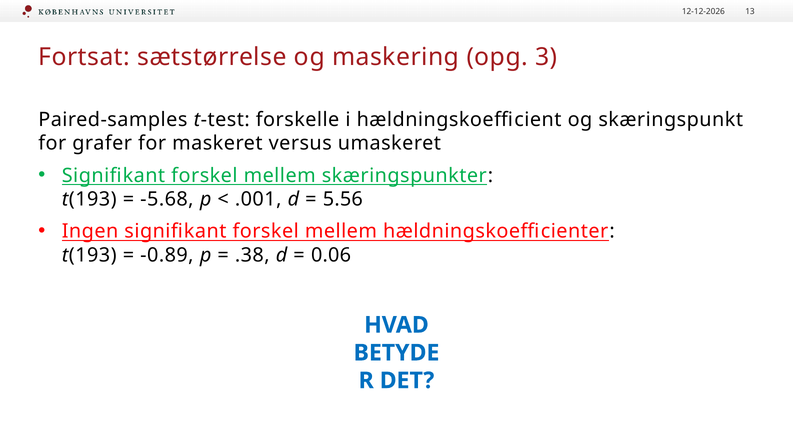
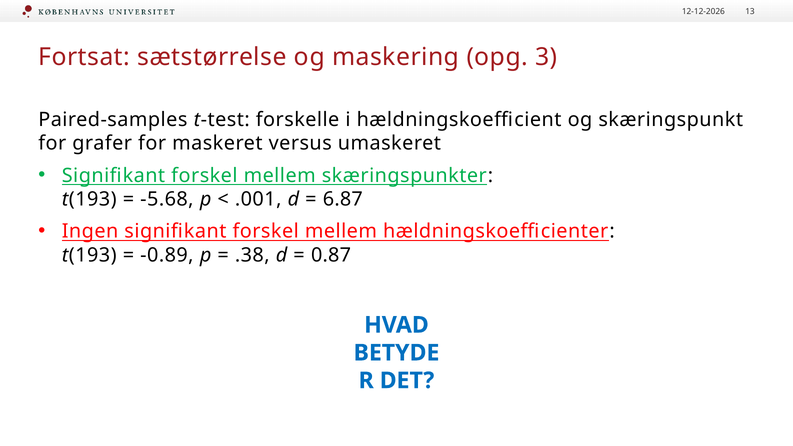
5.56: 5.56 -> 6.87
0.06: 0.06 -> 0.87
